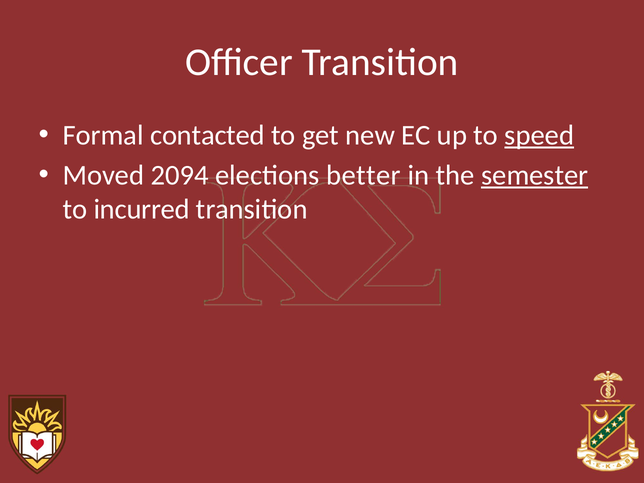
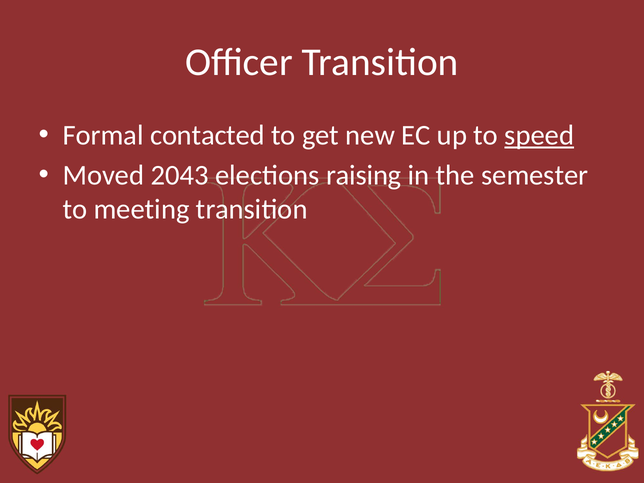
2094: 2094 -> 2043
better: better -> raising
semester underline: present -> none
incurred: incurred -> meeting
